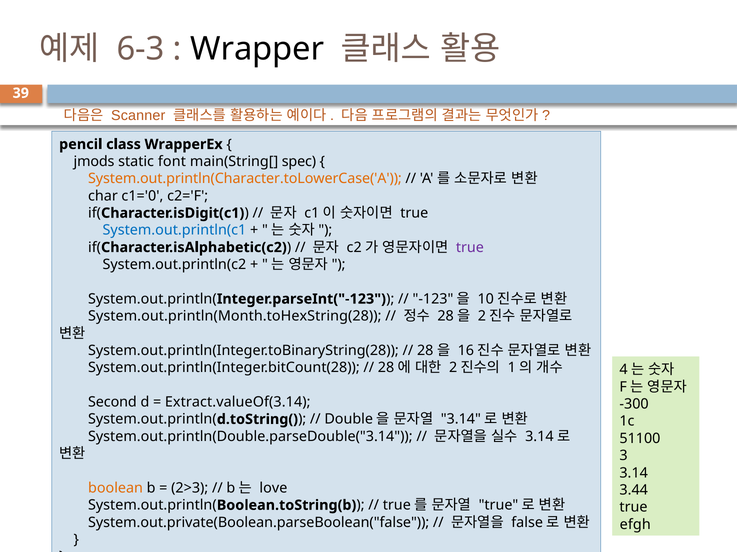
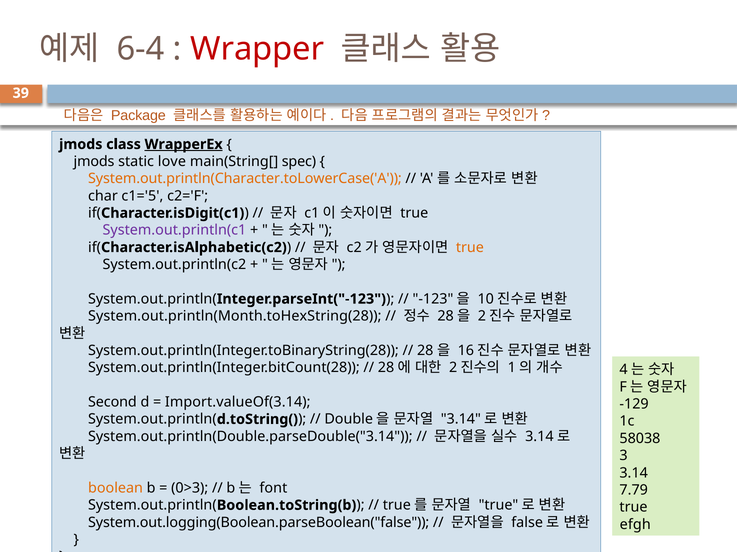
6-3: 6-3 -> 6-4
Wrapper colour: black -> red
Scanner: Scanner -> Package
pencil at (81, 144): pencil -> jmods
WrapperEx underline: none -> present
font: font -> love
c1='0: c1='0 -> c1='5
System.out.println(c1 colour: blue -> purple
true at (470, 248) colour: purple -> orange
Extract.valueOf(3.14: Extract.valueOf(3.14 -> Import.valueOf(3.14
-300: -300 -> -129
51100: 51100 -> 58038
2>3: 2>3 -> 0>3
love: love -> font
3.44: 3.44 -> 7.79
System.out.private(Boolean.parseBoolean("false: System.out.private(Boolean.parseBoolean("false -> System.out.logging(Boolean.parseBoolean("false
